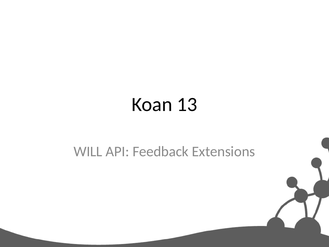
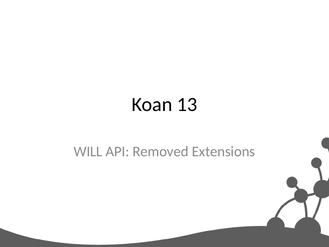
Feedback: Feedback -> Removed
